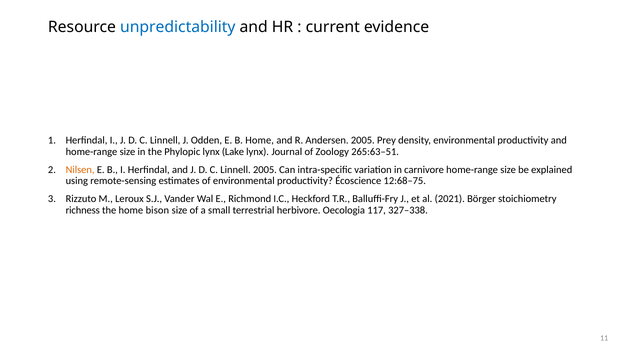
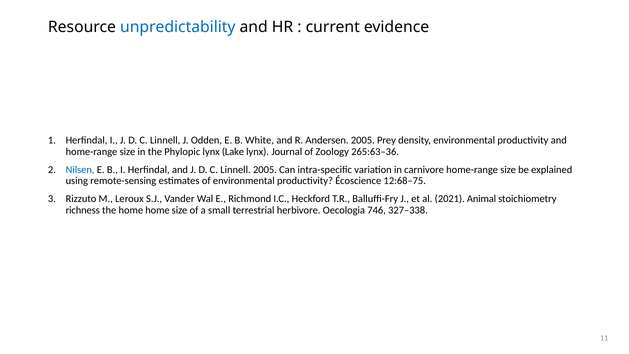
B Home: Home -> White
265:63–51: 265:63–51 -> 265:63–36
Nilsen colour: orange -> blue
Börger: Börger -> Animal
home bison: bison -> home
117: 117 -> 746
